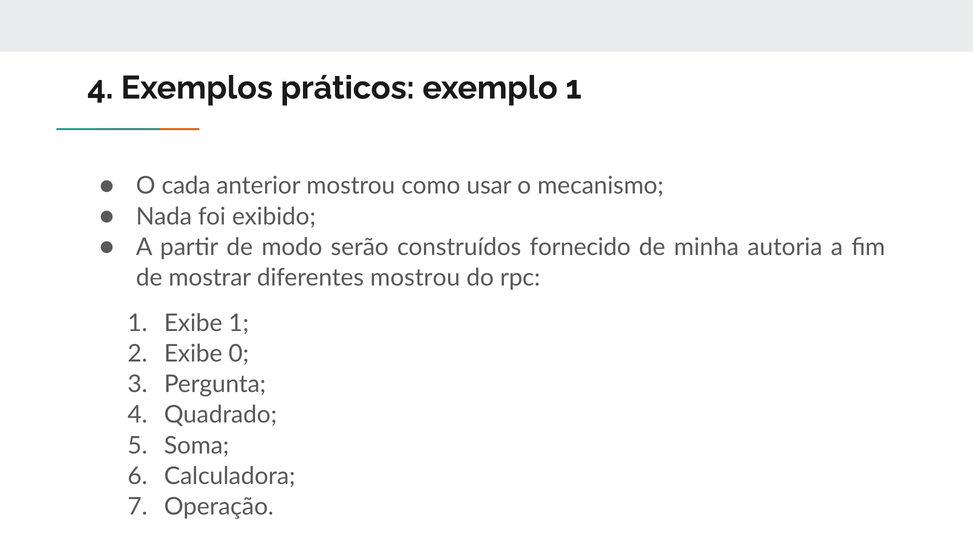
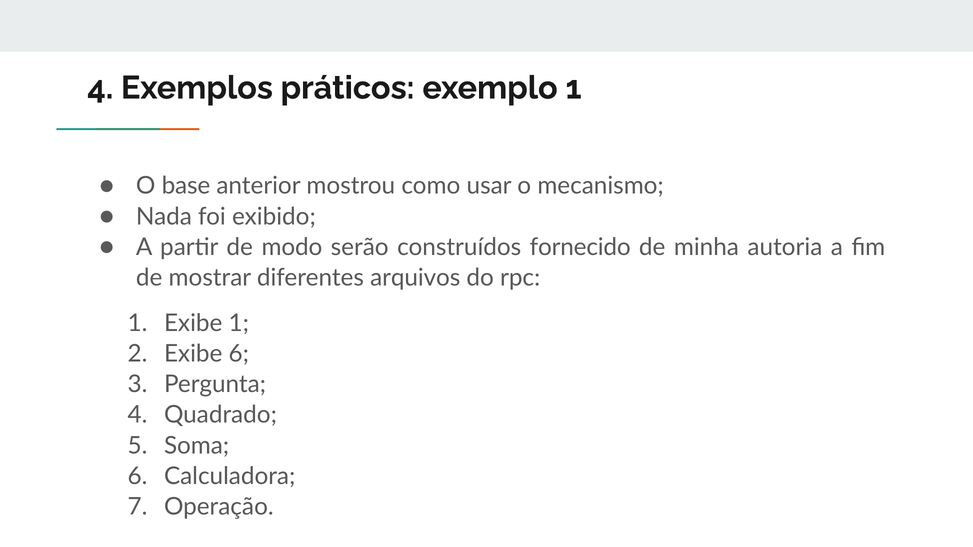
cada: cada -> base
diferentes mostrou: mostrou -> arquivos
Exibe 0: 0 -> 6
